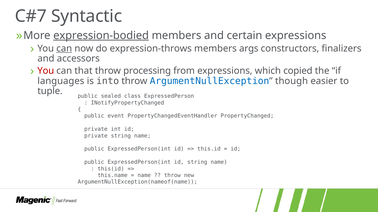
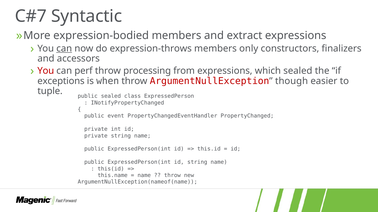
expression-bodied underline: present -> none
certain: certain -> extract
args: args -> only
that: that -> perf
which copied: copied -> sealed
languages: languages -> exceptions
into: into -> when
ArgumentNullException colour: blue -> red
